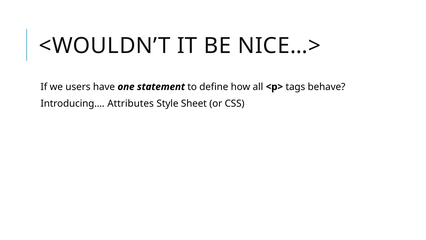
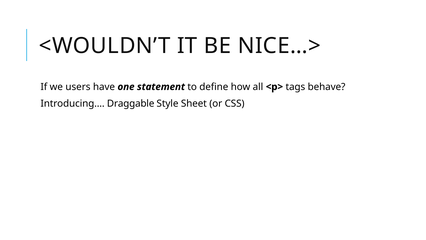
Attributes: Attributes -> Draggable
